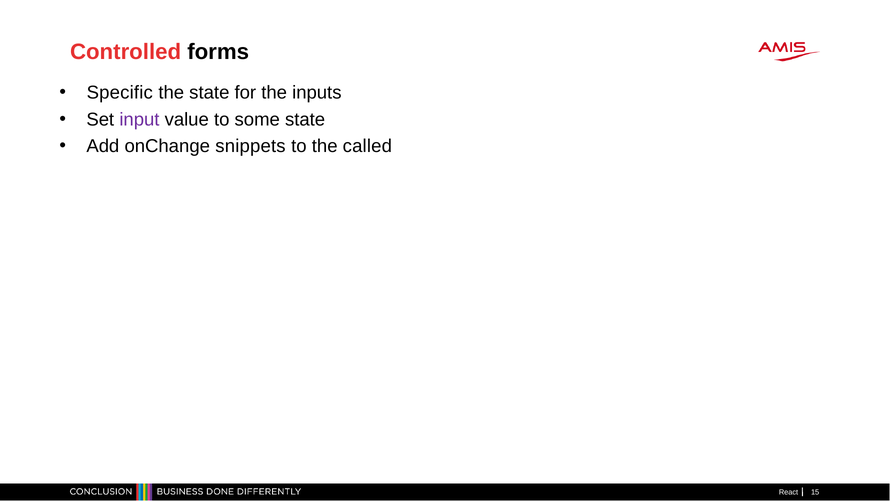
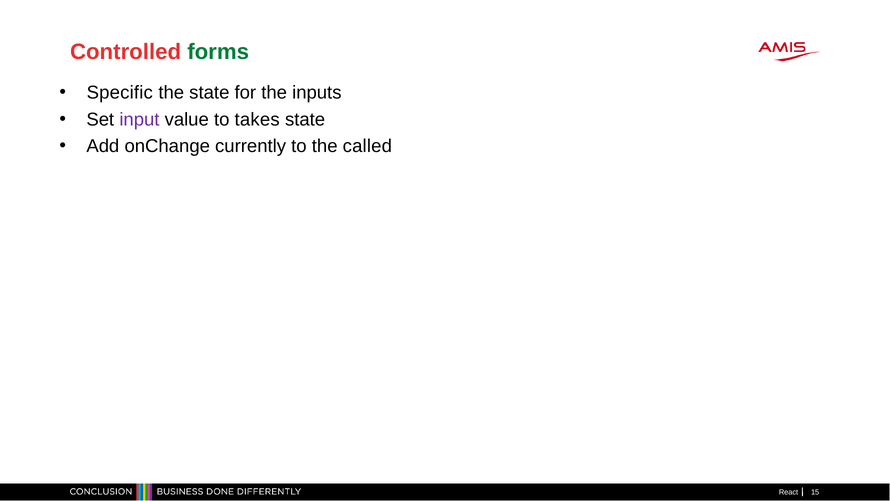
forms colour: black -> green
some: some -> takes
snippets: snippets -> currently
